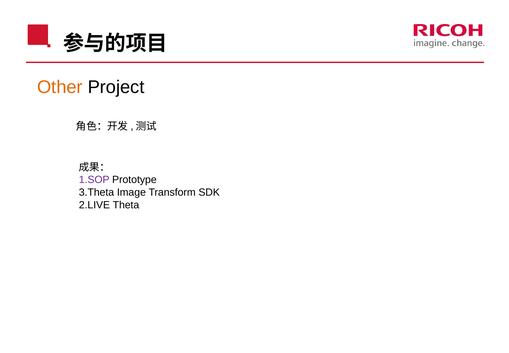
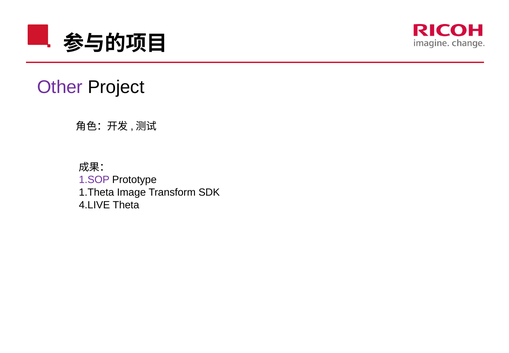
Other colour: orange -> purple
3.Theta: 3.Theta -> 1.Theta
2.LIVE: 2.LIVE -> 4.LIVE
